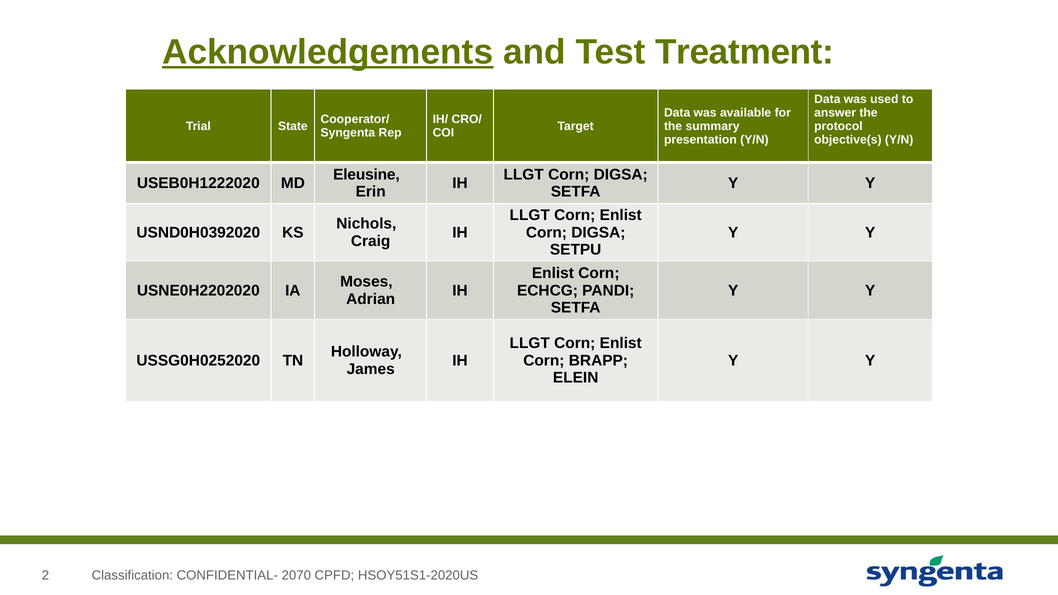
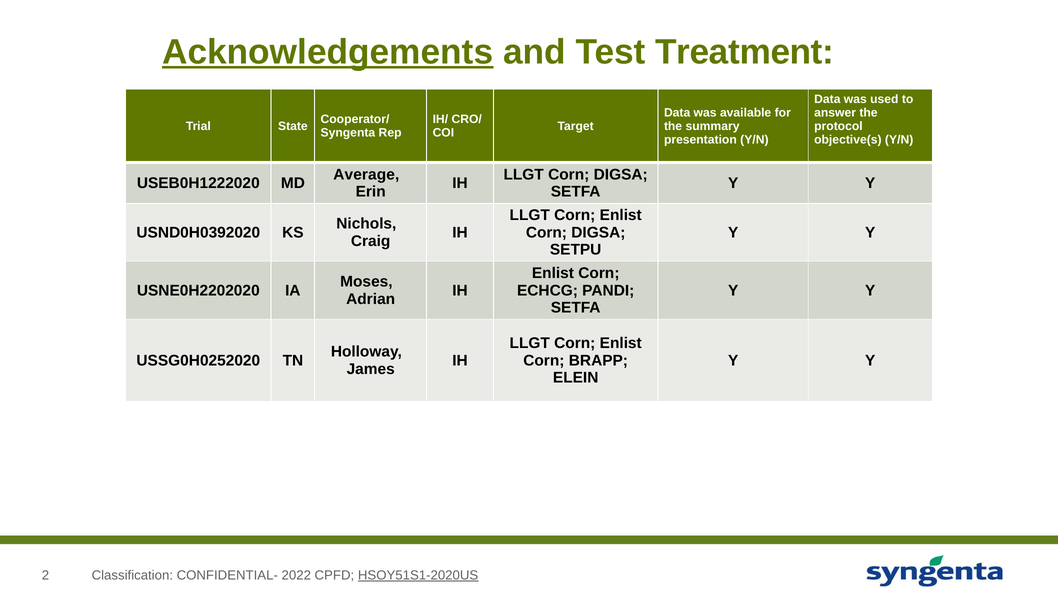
Eleusine: Eleusine -> Average
2070: 2070 -> 2022
HSOY51S1-2020US underline: none -> present
